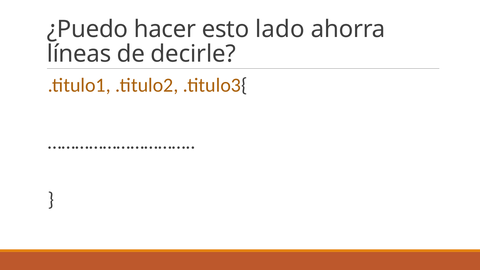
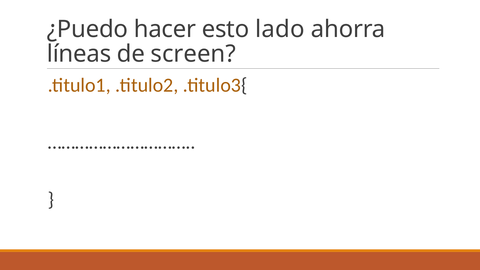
decirle: decirle -> screen
